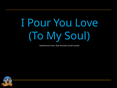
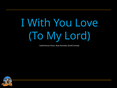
Pour: Pour -> With
Soul: Soul -> Lord
